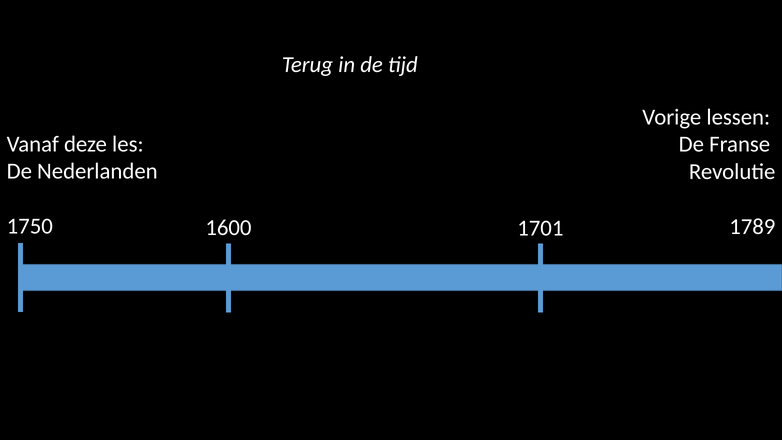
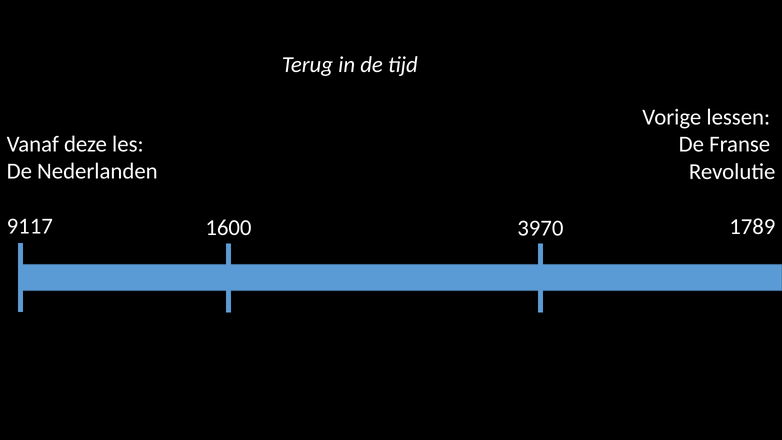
1750: 1750 -> 9117
1701: 1701 -> 3970
